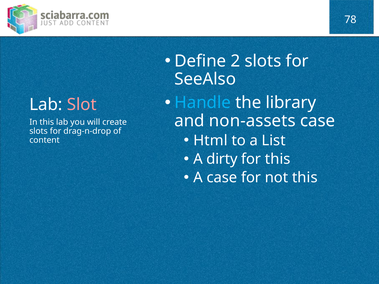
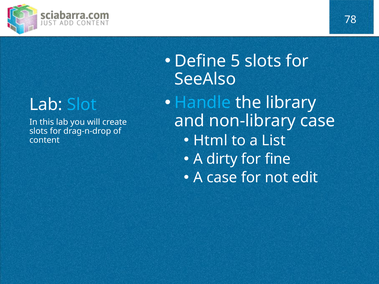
2: 2 -> 5
Slot colour: pink -> light blue
non-assets: non-assets -> non-library
for this: this -> fine
not this: this -> edit
